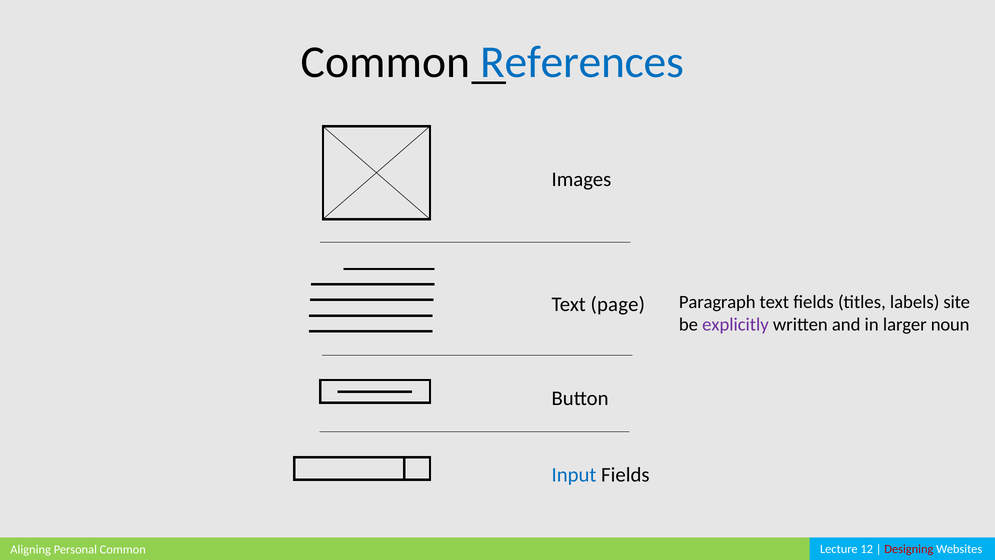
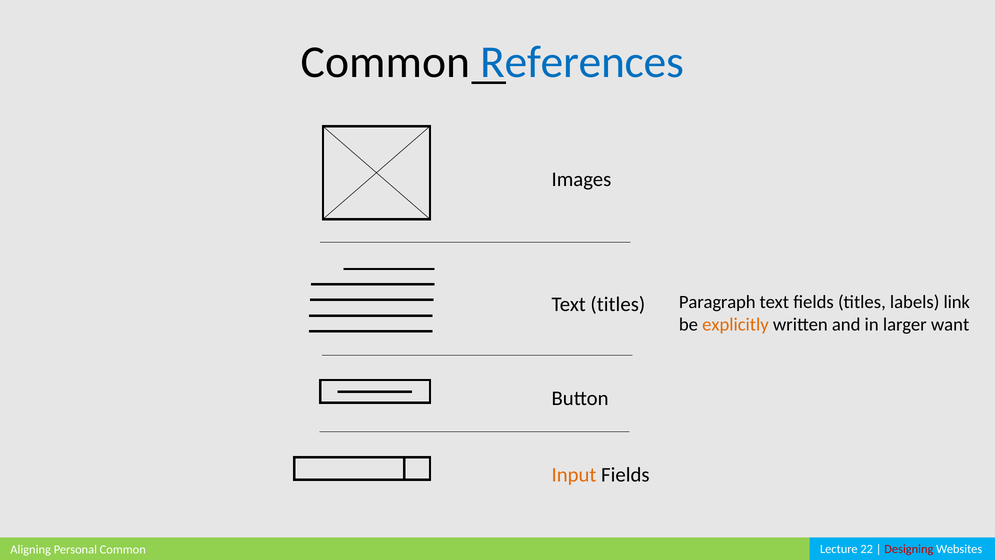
site: site -> link
Text page: page -> titles
explicitly colour: purple -> orange
noun: noun -> want
Input colour: blue -> orange
12: 12 -> 22
